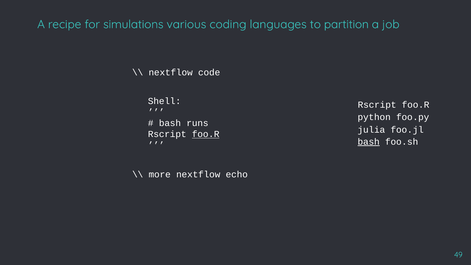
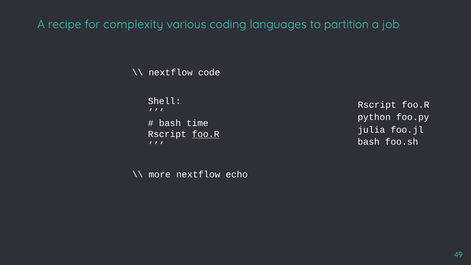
simulations: simulations -> complexity
runs: runs -> time
bash at (369, 142) underline: present -> none
